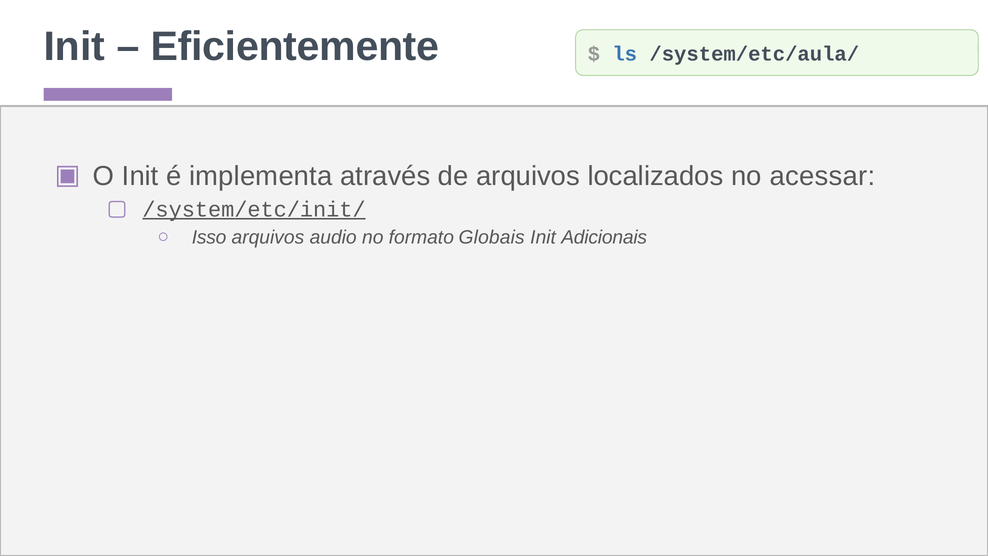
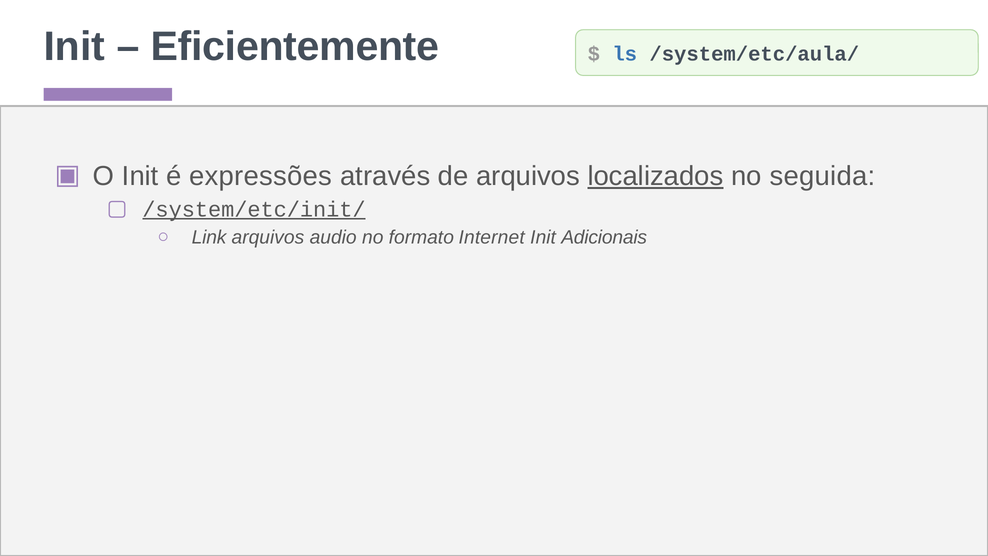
implementa: implementa -> expressões
localizados underline: none -> present
acessar: acessar -> seguida
Isso: Isso -> Link
Globais: Globais -> Internet
